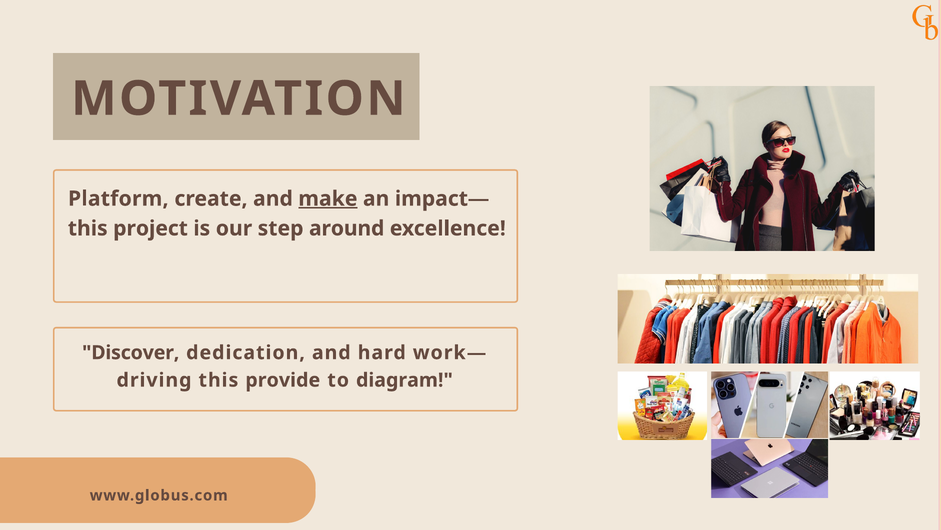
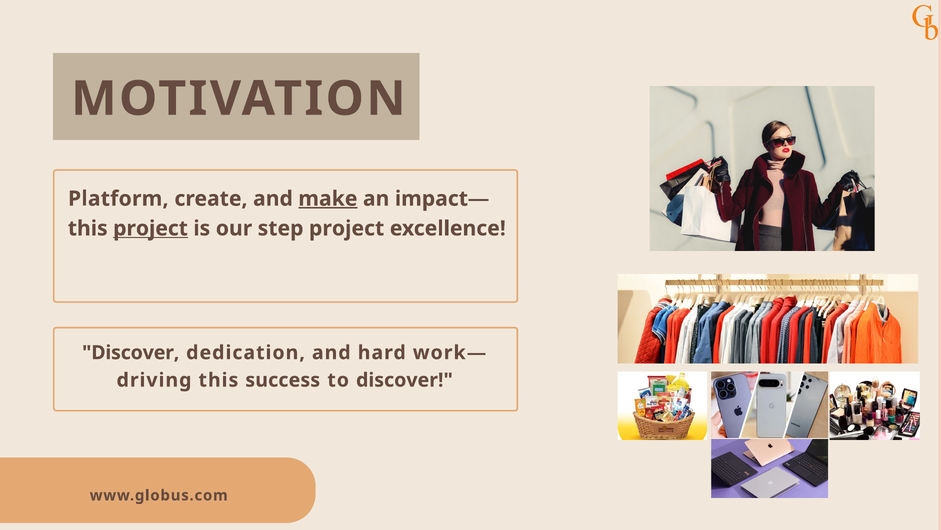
project at (151, 228) underline: none -> present
step around: around -> project
provide: provide -> success
to diagram: diagram -> discover
